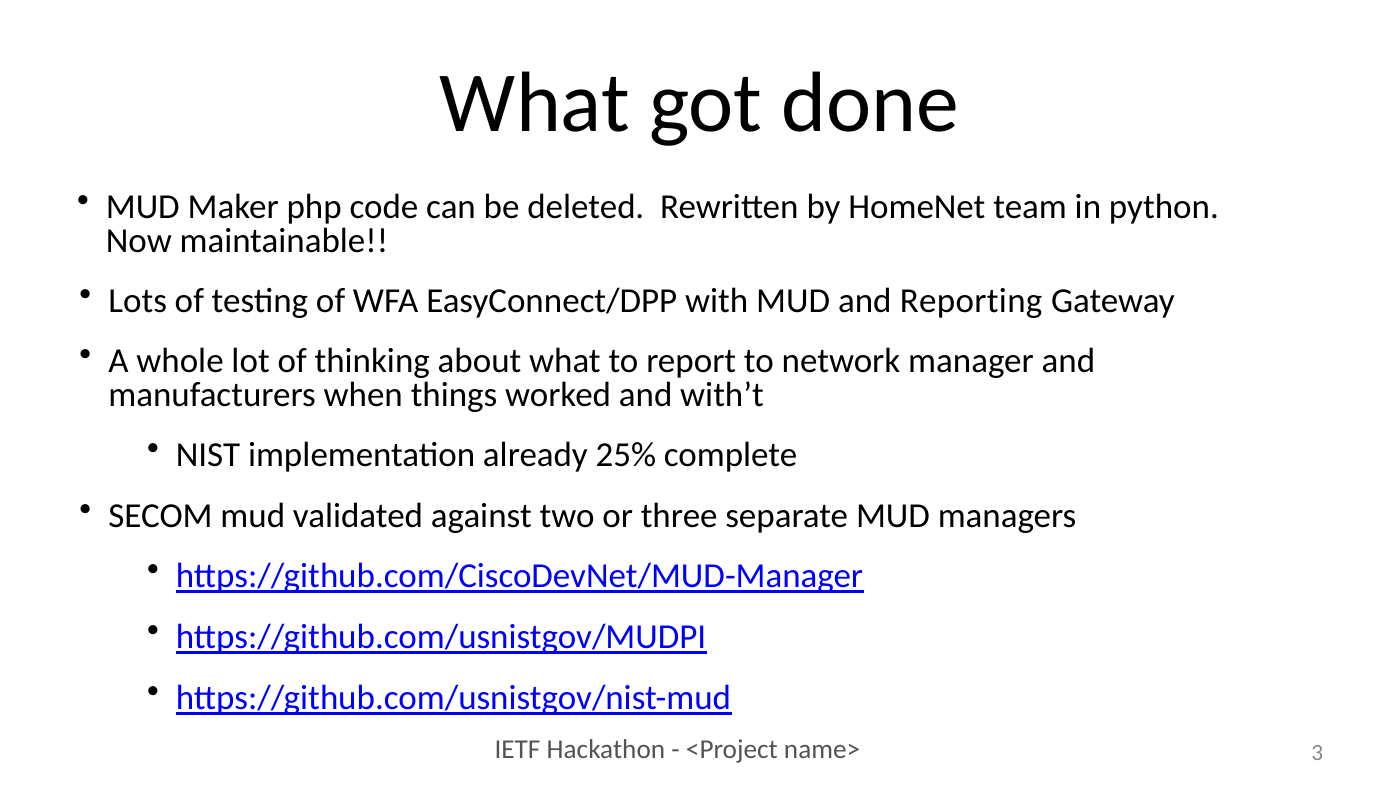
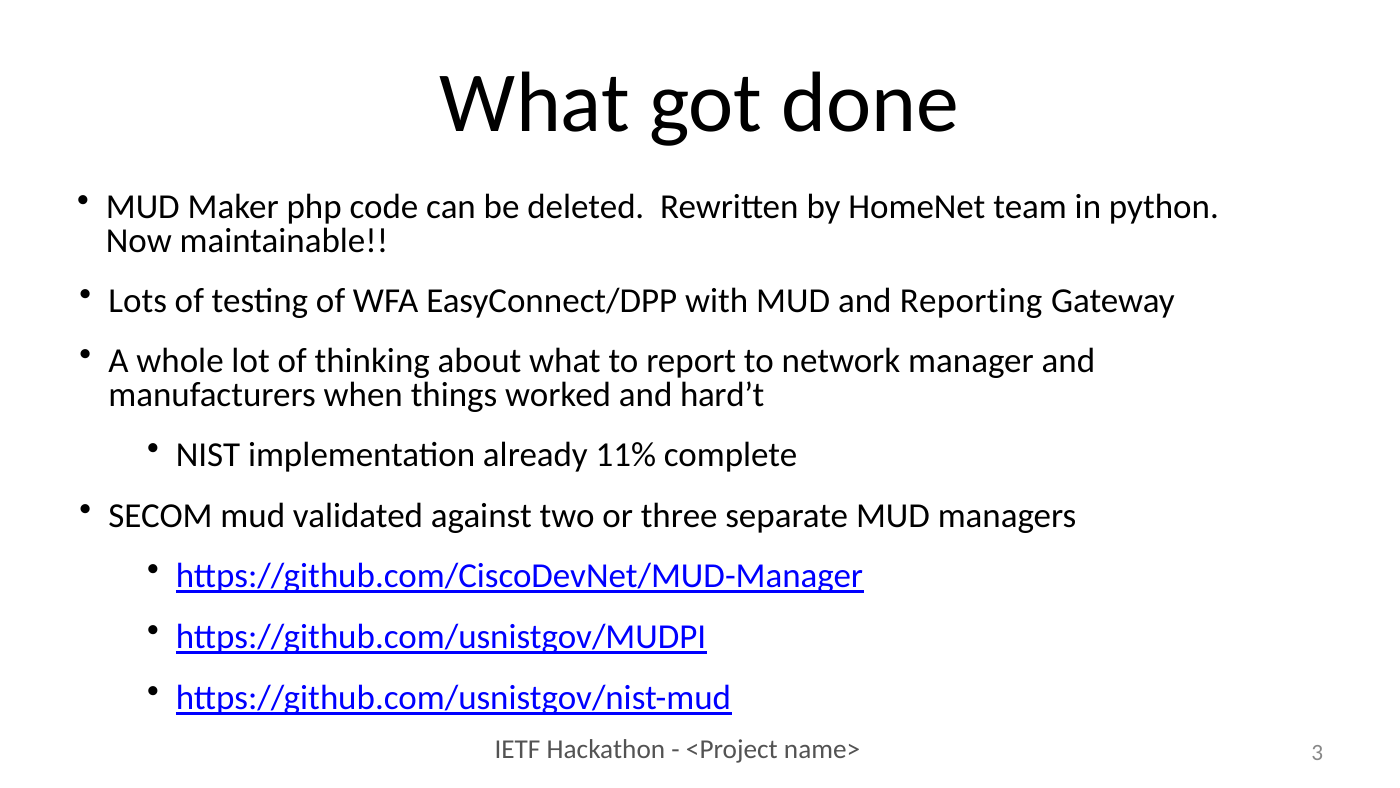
with’t: with’t -> hard’t
25%: 25% -> 11%
